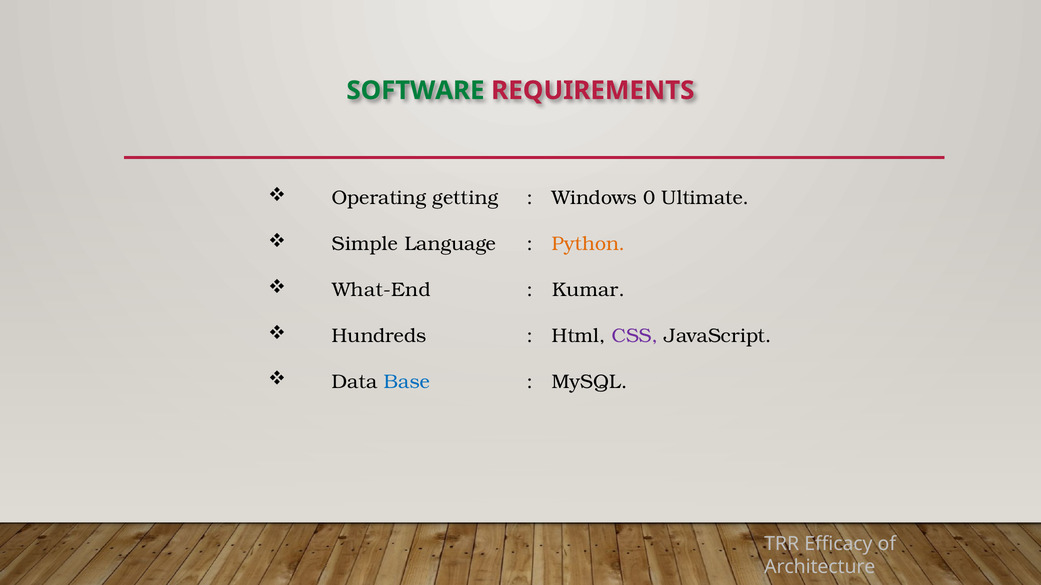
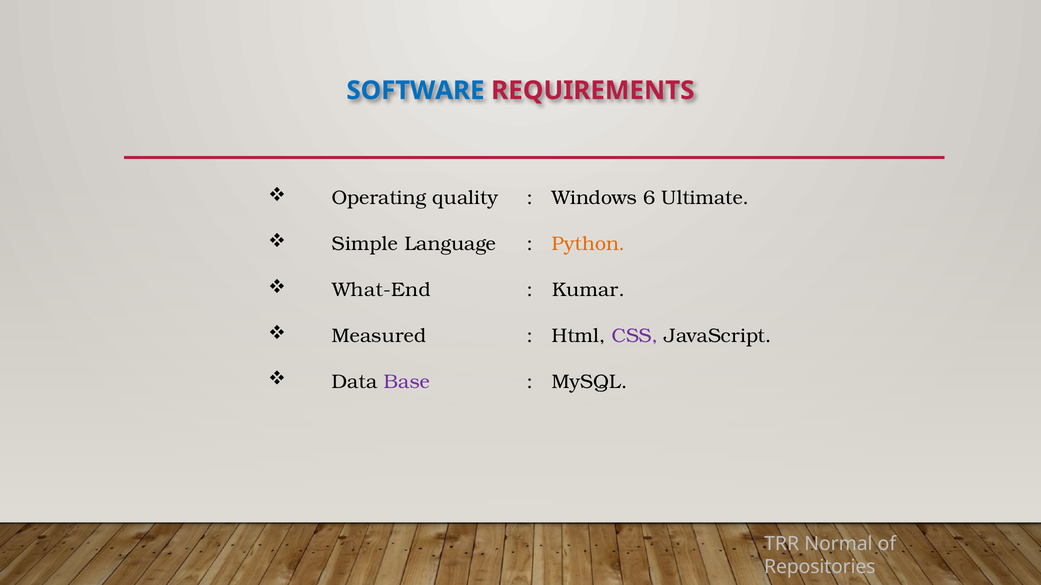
SOFTWARE colour: green -> blue
getting: getting -> quality
0: 0 -> 6
Hundreds: Hundreds -> Measured
Base colour: blue -> purple
Efficacy: Efficacy -> Normal
Architecture: Architecture -> Repositories
